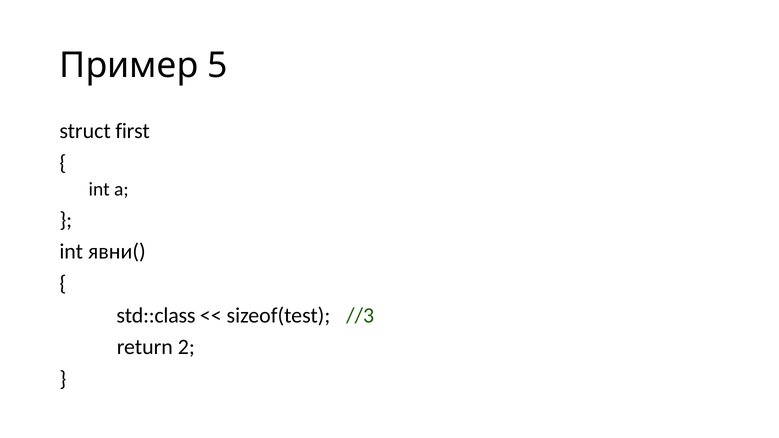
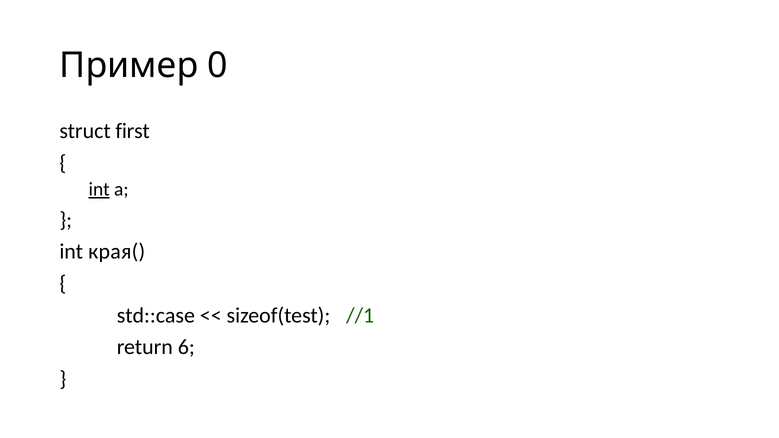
5: 5 -> 0
int at (99, 190) underline: none -> present
явни(: явни( -> края(
std::class: std::class -> std::case
//3: //3 -> //1
2: 2 -> 6
